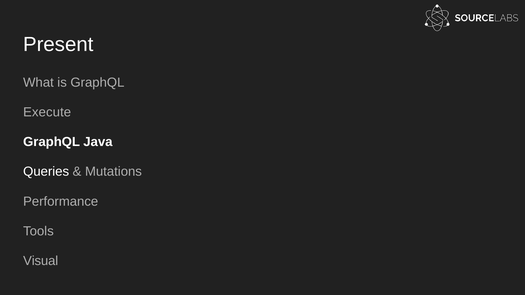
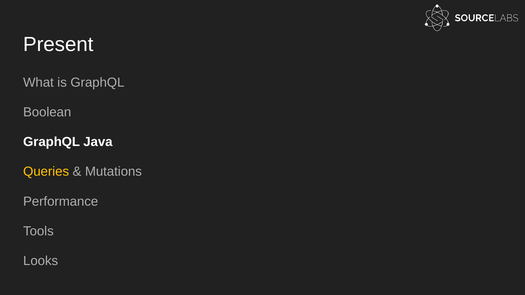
Execute: Execute -> Boolean
Queries colour: white -> yellow
Visual: Visual -> Looks
